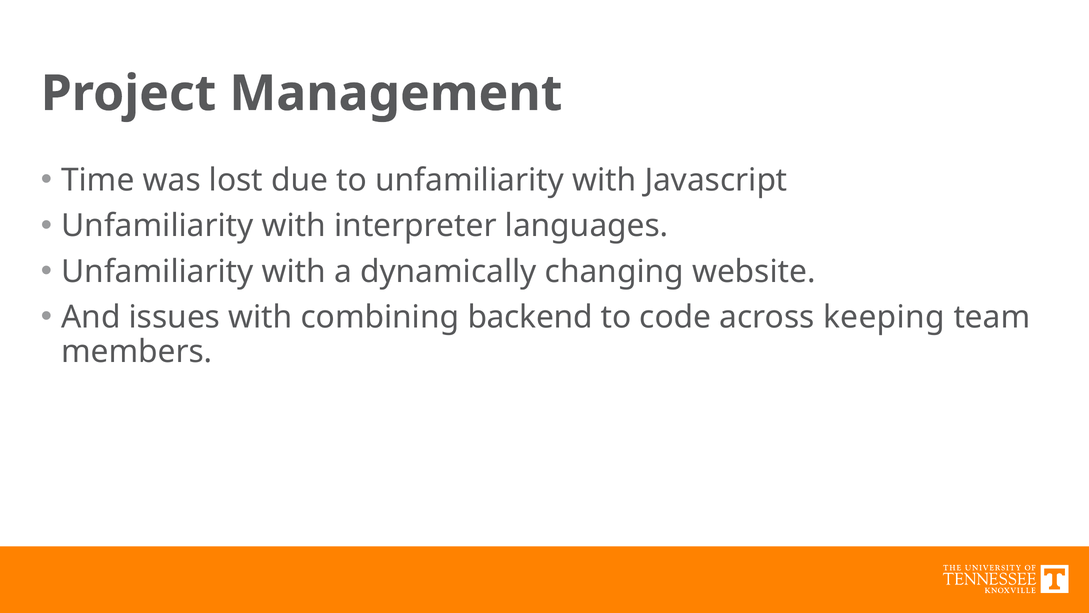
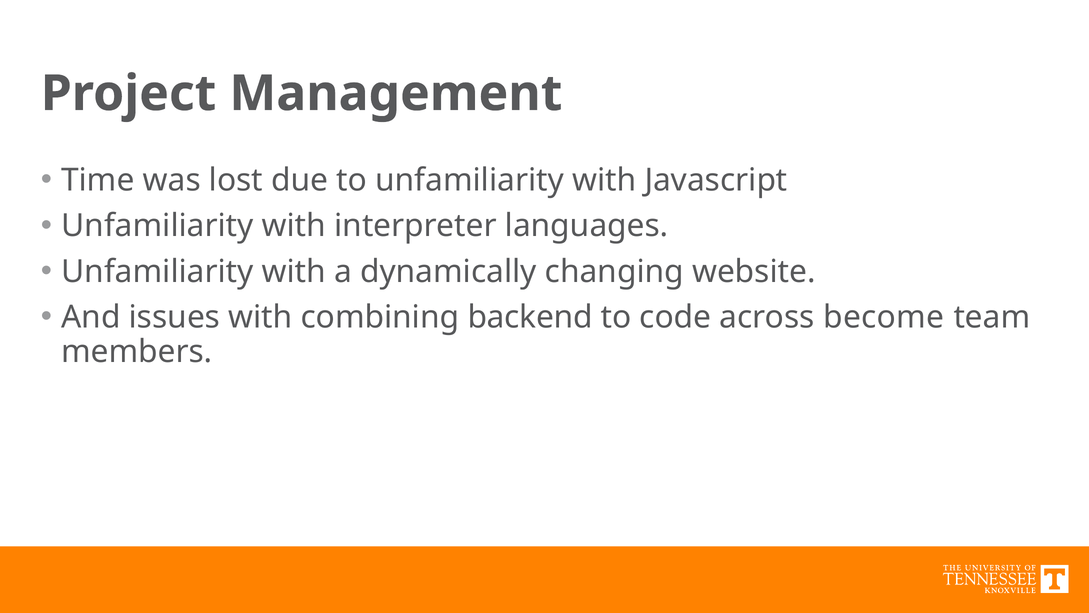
keeping: keeping -> become
